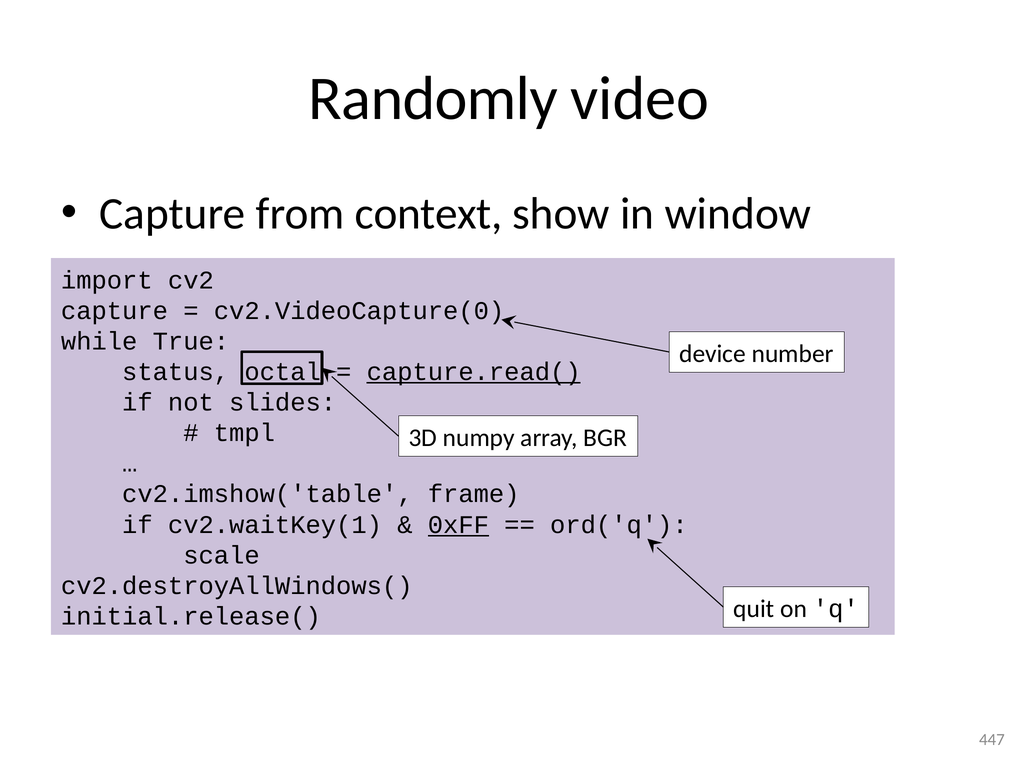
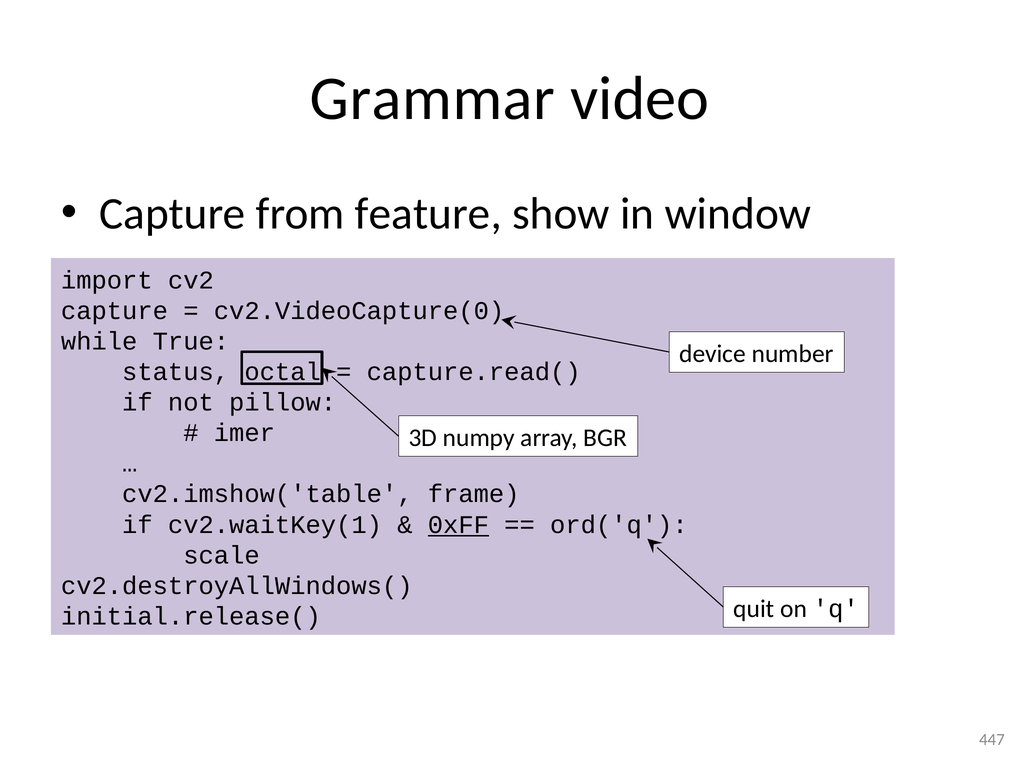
Randomly: Randomly -> Grammar
context: context -> feature
capture.read( underline: present -> none
slides: slides -> pillow
tmpl: tmpl -> imer
